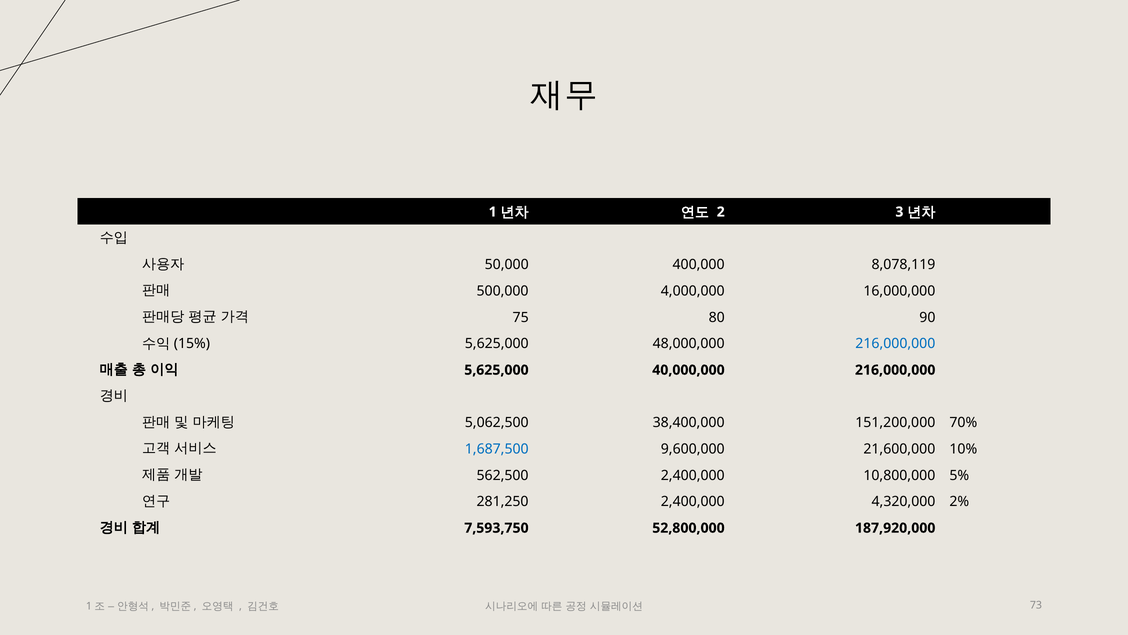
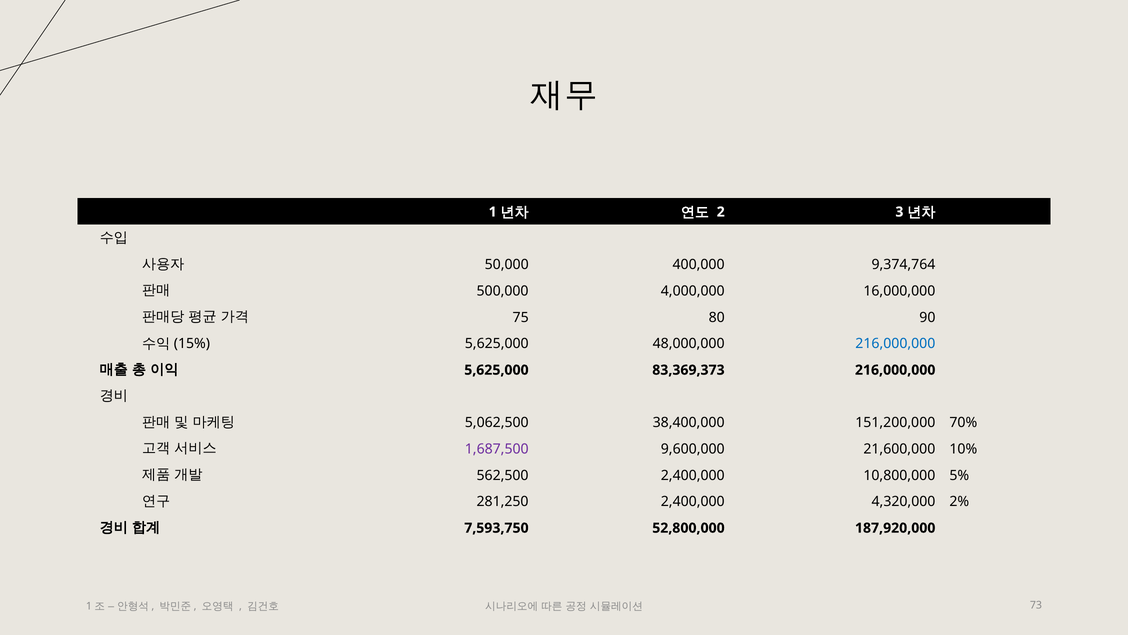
8,078,119: 8,078,119 -> 9,374,764
40,000,000: 40,000,000 -> 83,369,373
1,687,500 colour: blue -> purple
